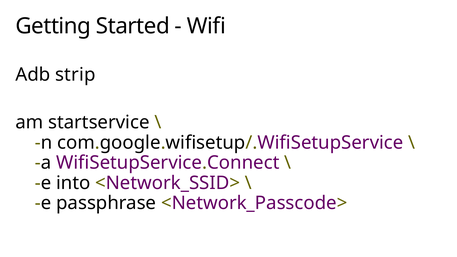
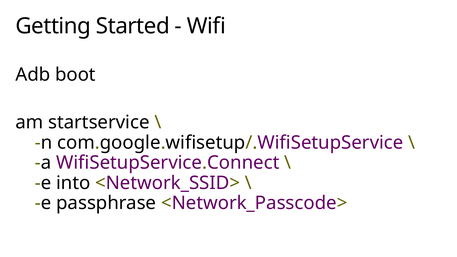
strip: strip -> boot
